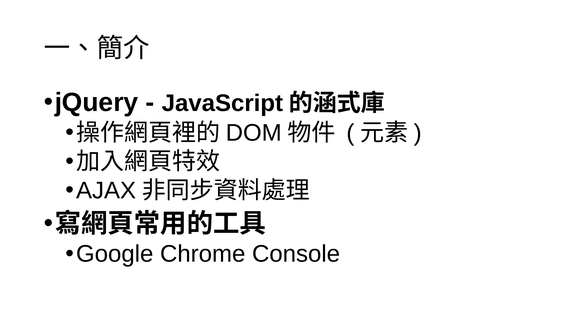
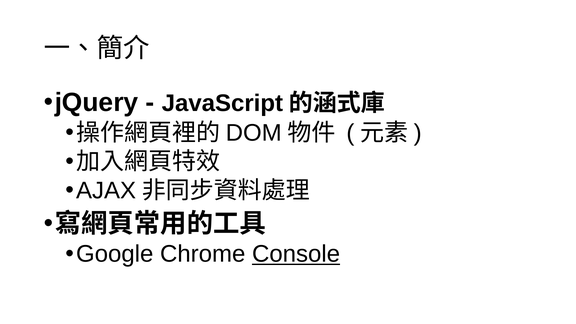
Console underline: none -> present
